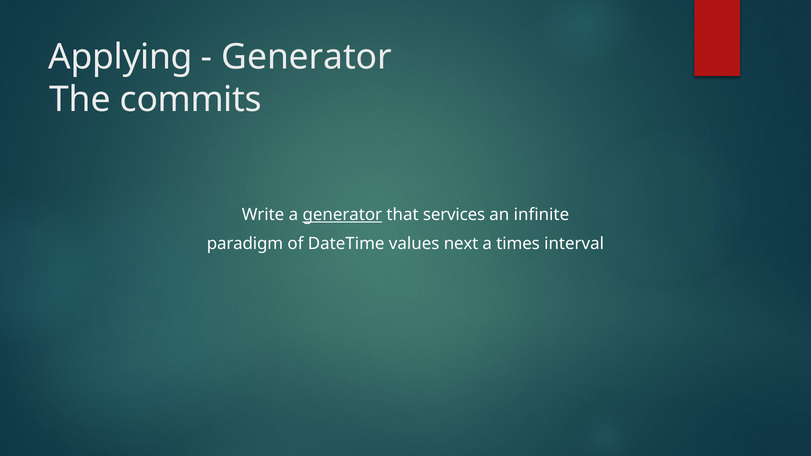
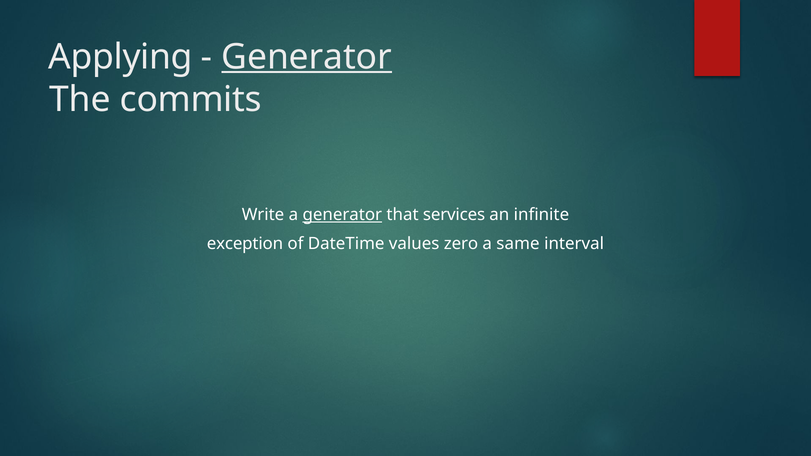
Generator at (307, 57) underline: none -> present
paradigm: paradigm -> exception
next: next -> zero
times: times -> same
